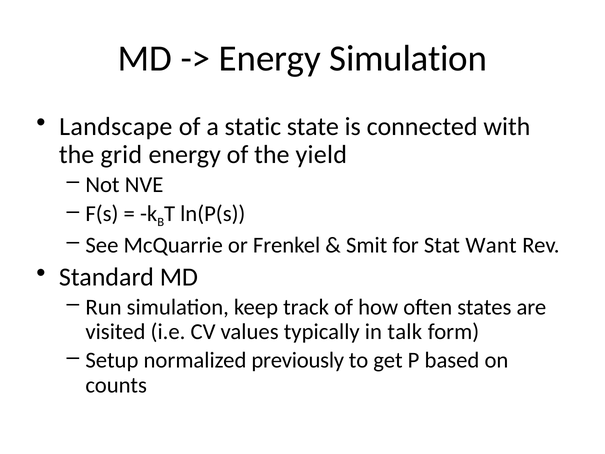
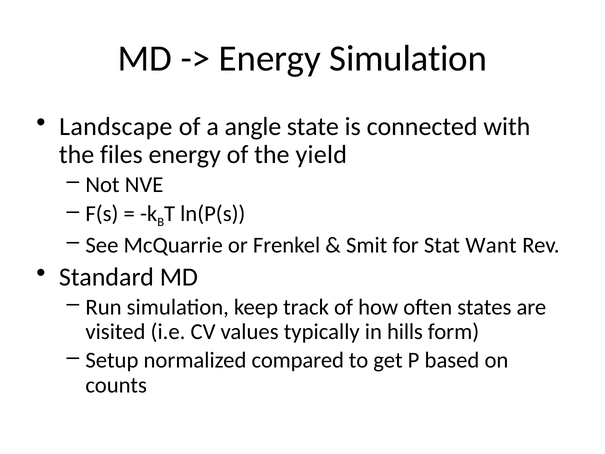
static: static -> angle
grid: grid -> files
talk: talk -> hills
previously: previously -> compared
